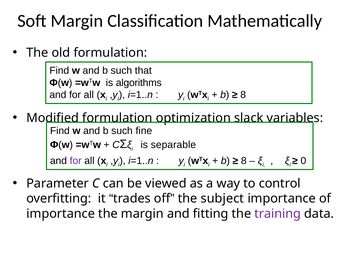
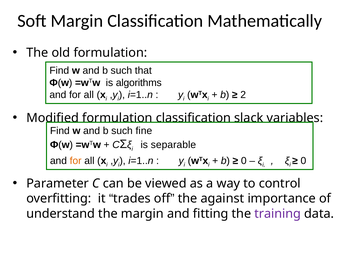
8 at (243, 95): 8 -> 2
formulation optimization: optimization -> classification
for at (76, 161) colour: purple -> orange
8 at (244, 161): 8 -> 0
subject: subject -> against
importance at (61, 214): importance -> understand
